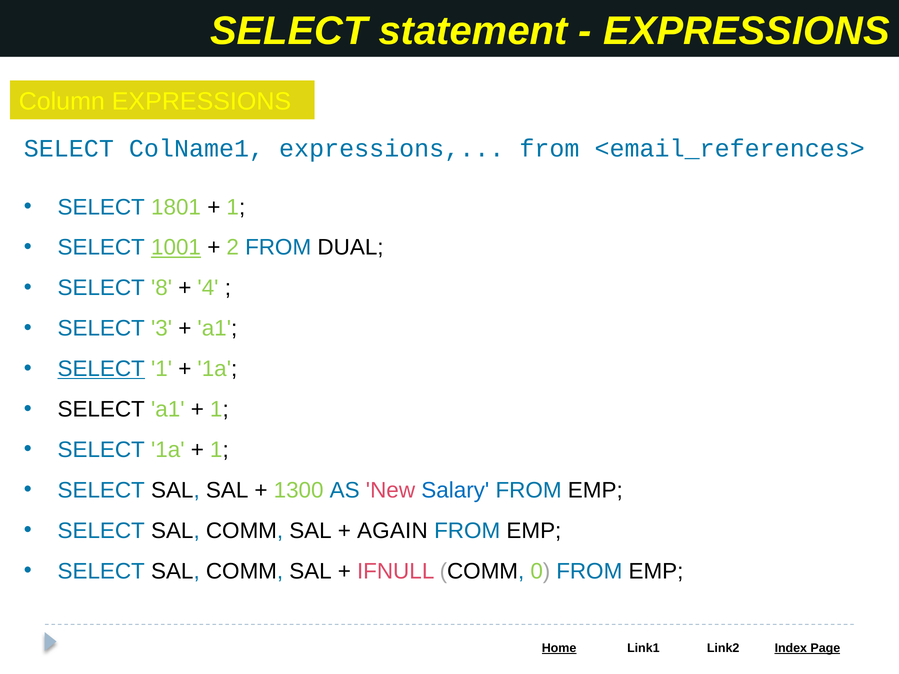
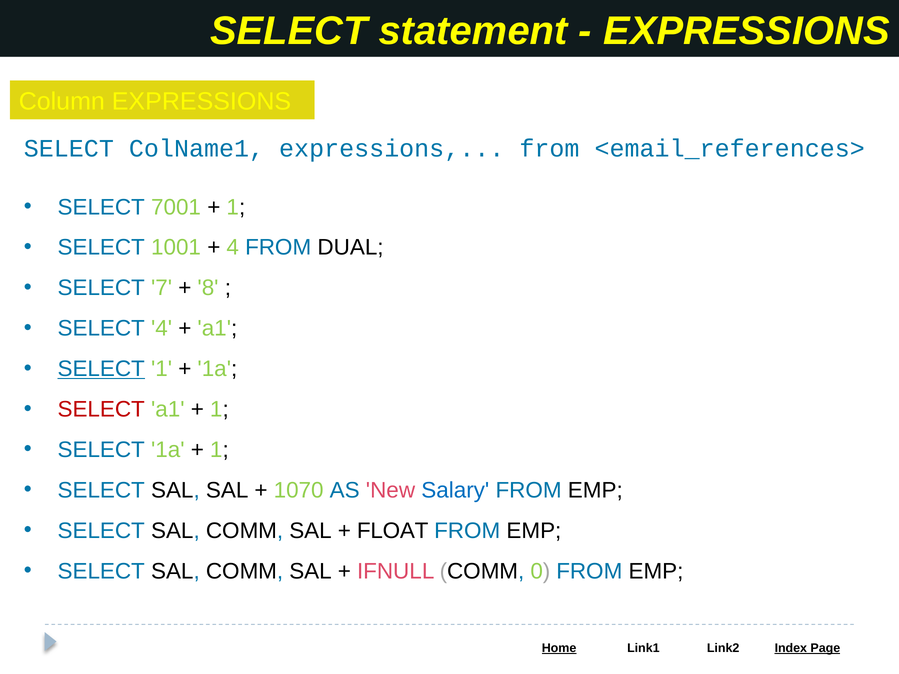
1801: 1801 -> 7001
1001 underline: present -> none
2 at (233, 248): 2 -> 4
8: 8 -> 7
4: 4 -> 8
SELECT 3: 3 -> 4
SELECT at (101, 409) colour: black -> red
1300: 1300 -> 1070
AGAIN: AGAIN -> FLOAT
